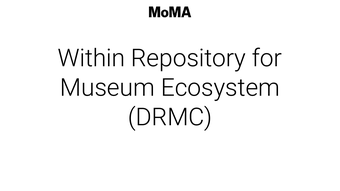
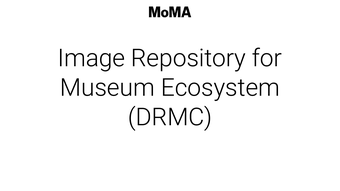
Within: Within -> Image
